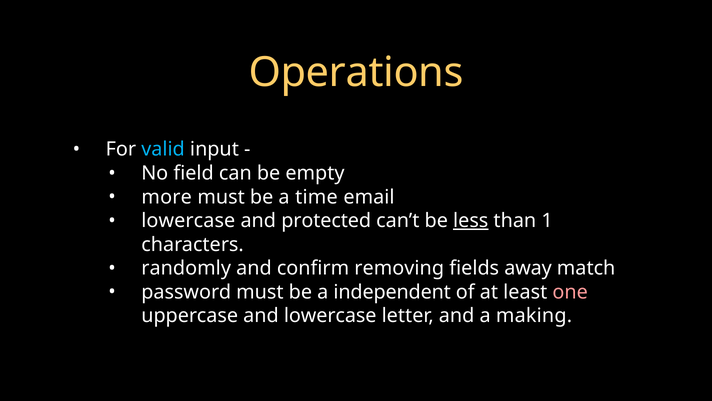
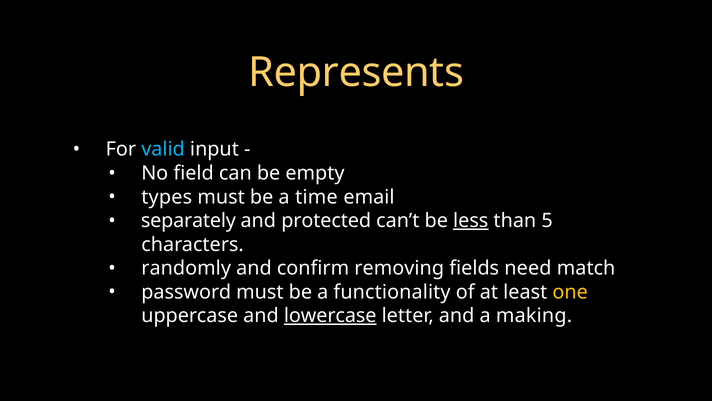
Operations: Operations -> Represents
more: more -> types
lowercase at (188, 220): lowercase -> separately
1: 1 -> 5
away: away -> need
independent: independent -> functionality
one colour: pink -> yellow
lowercase at (330, 315) underline: none -> present
